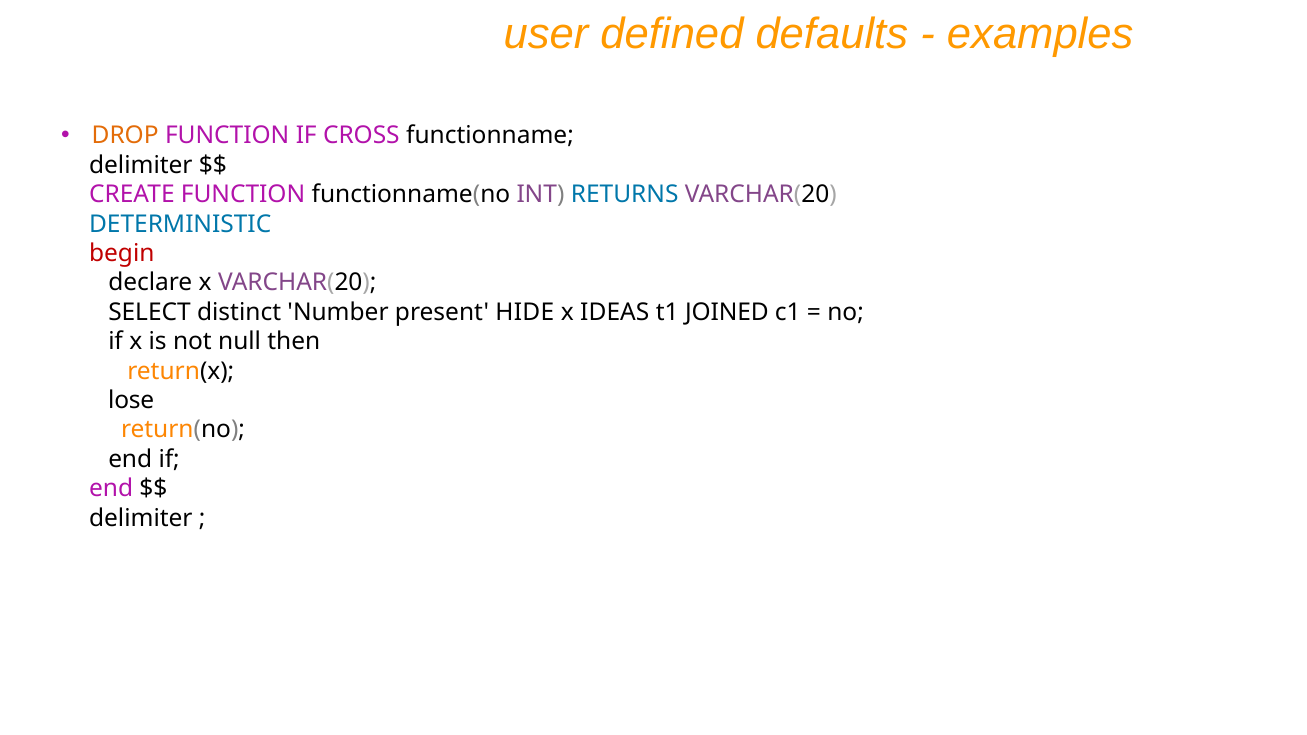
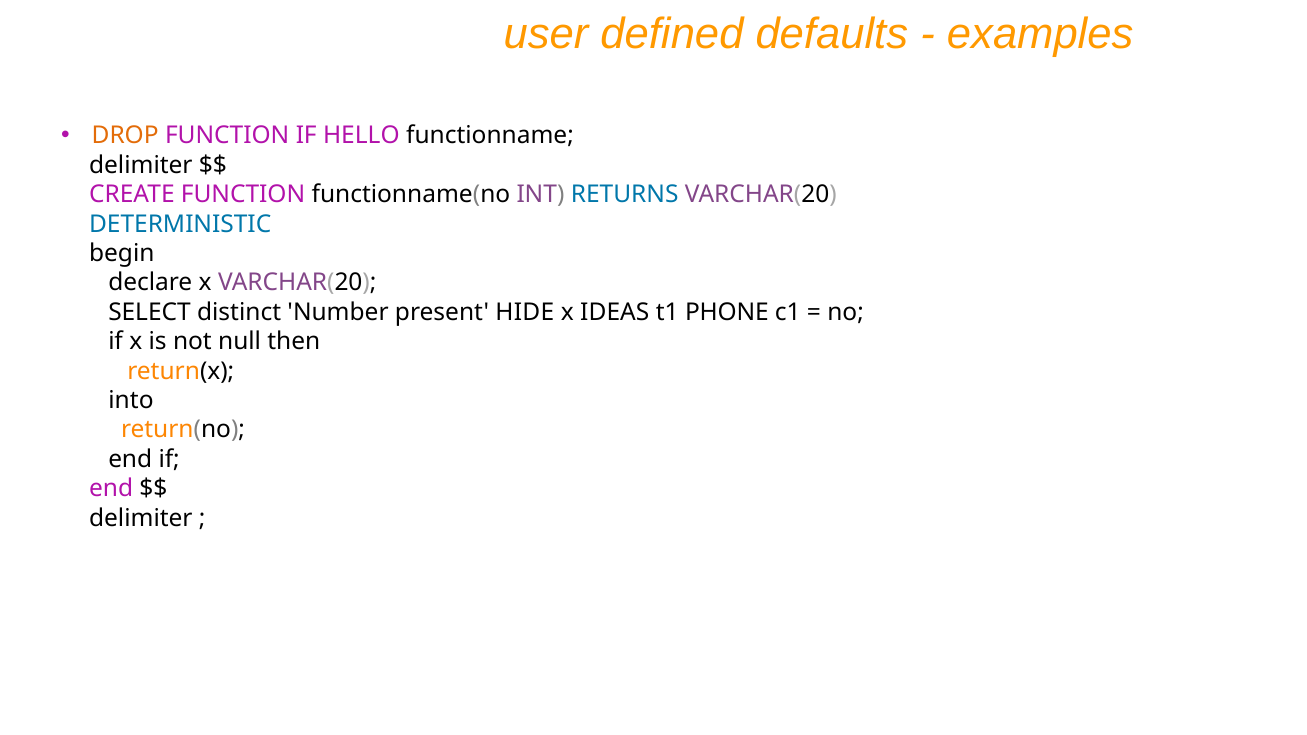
CROSS: CROSS -> HELLO
begin colour: red -> black
JOINED: JOINED -> PHONE
lose: lose -> into
